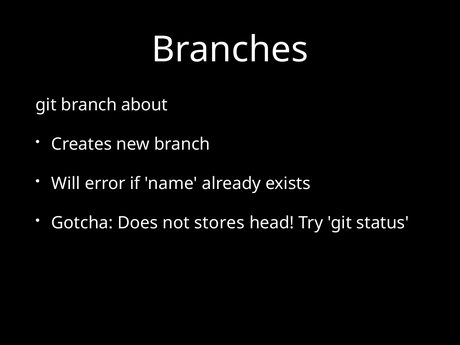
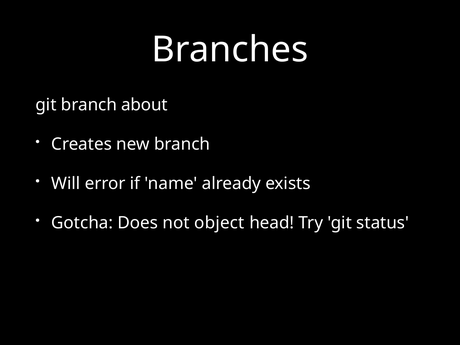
stores: stores -> object
